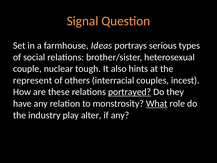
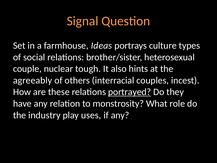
serious: serious -> culture
represent: represent -> agreeably
What underline: present -> none
alter: alter -> uses
